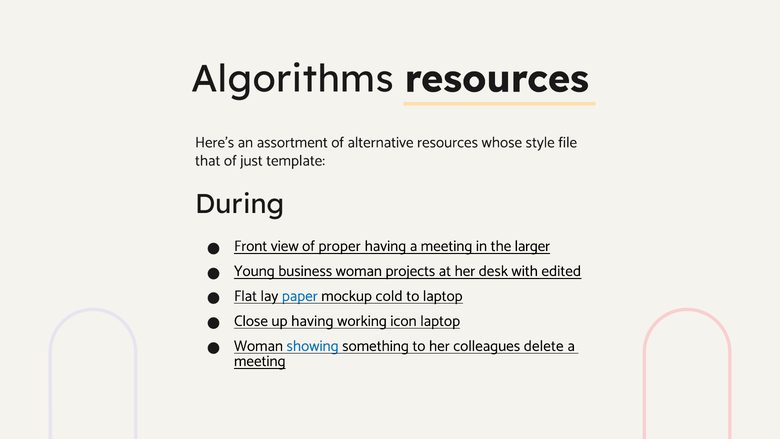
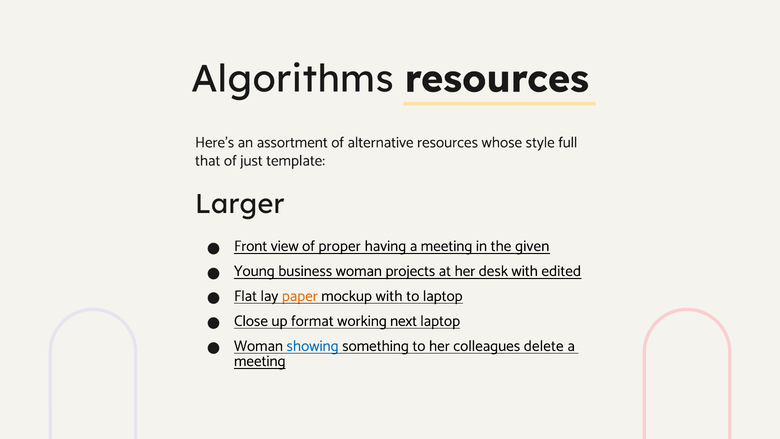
file: file -> full
During: During -> Larger
larger: larger -> given
paper colour: blue -> orange
mockup cold: cold -> with
up having: having -> format
icon: icon -> next
